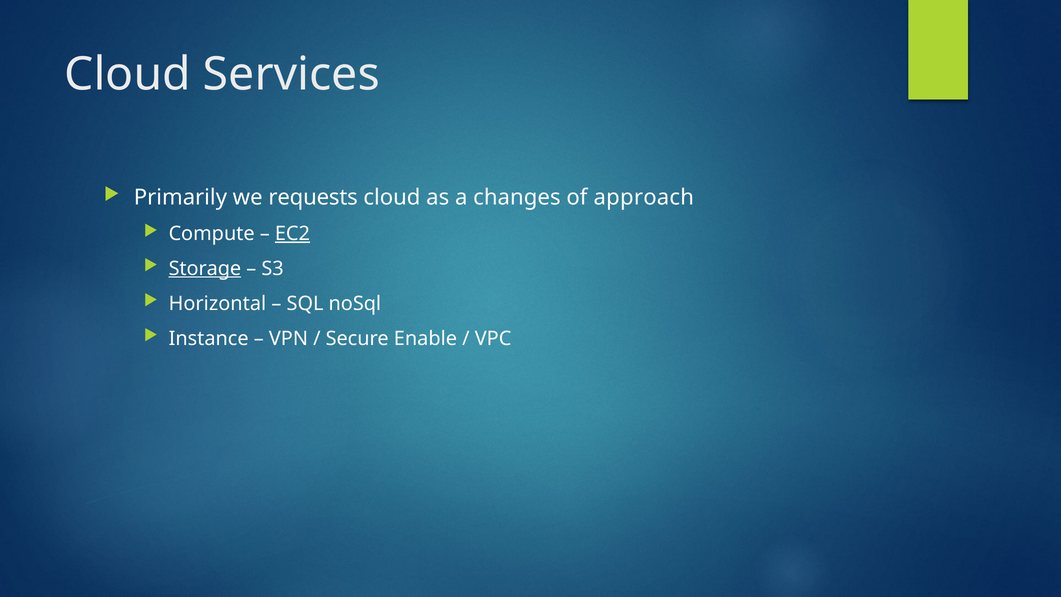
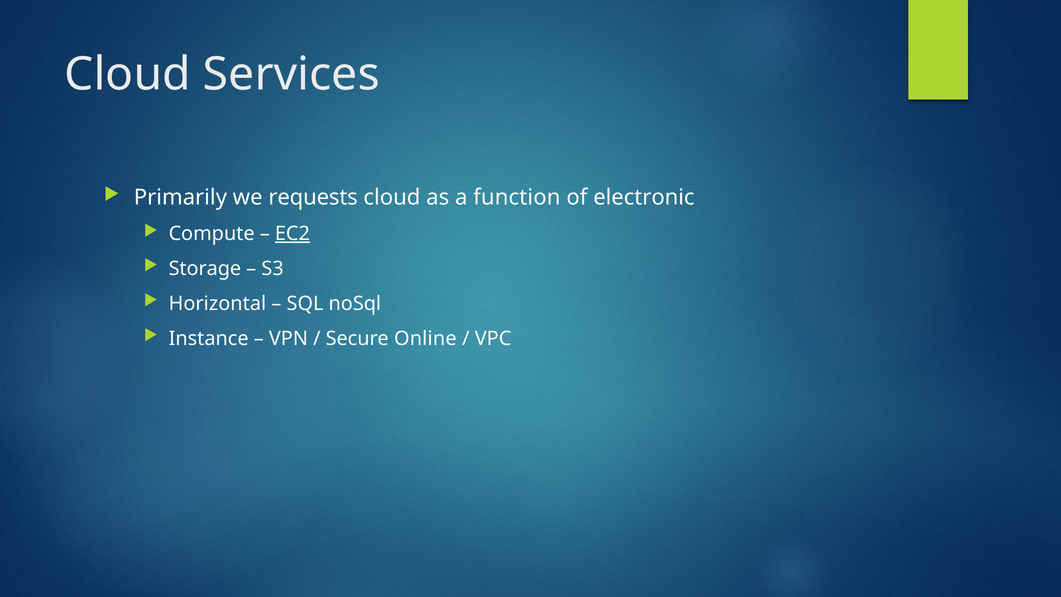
changes: changes -> function
approach: approach -> electronic
Storage underline: present -> none
Enable: Enable -> Online
